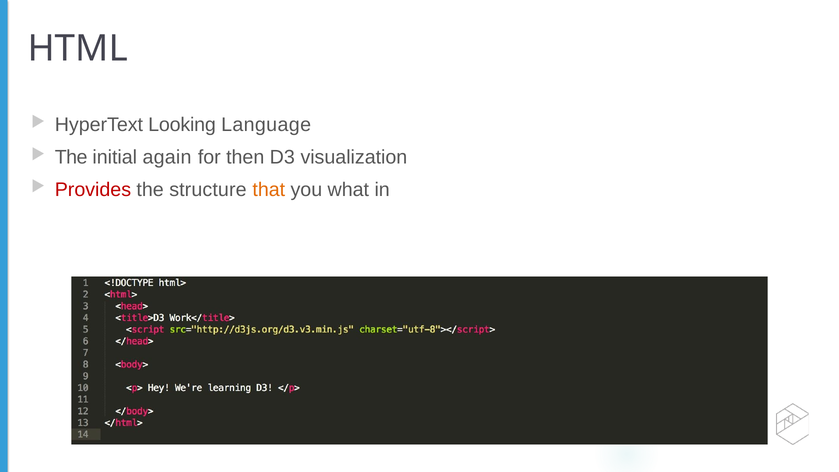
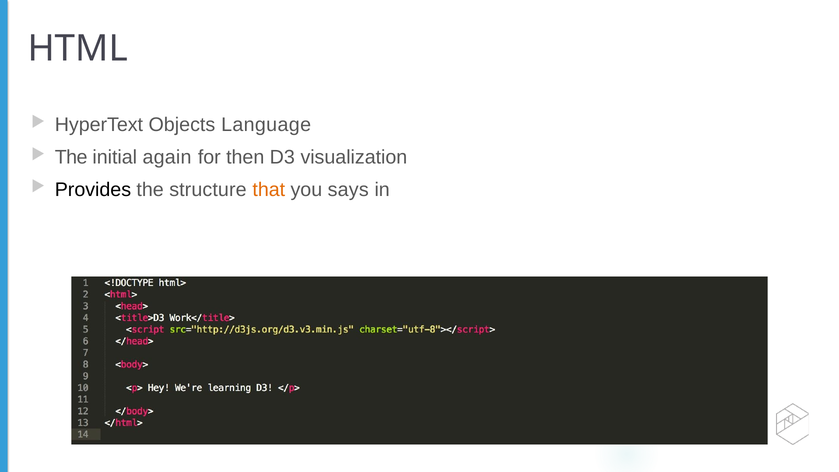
Looking: Looking -> Objects
Provides colour: red -> black
what: what -> says
